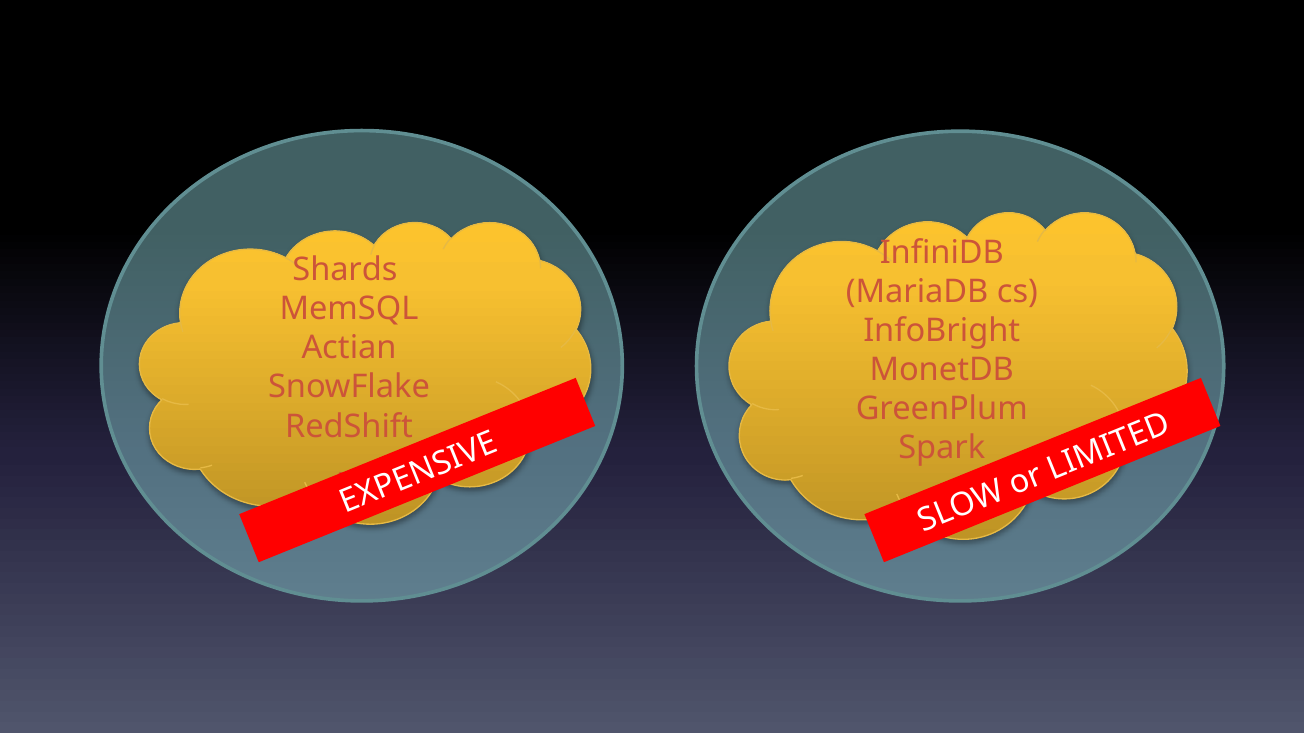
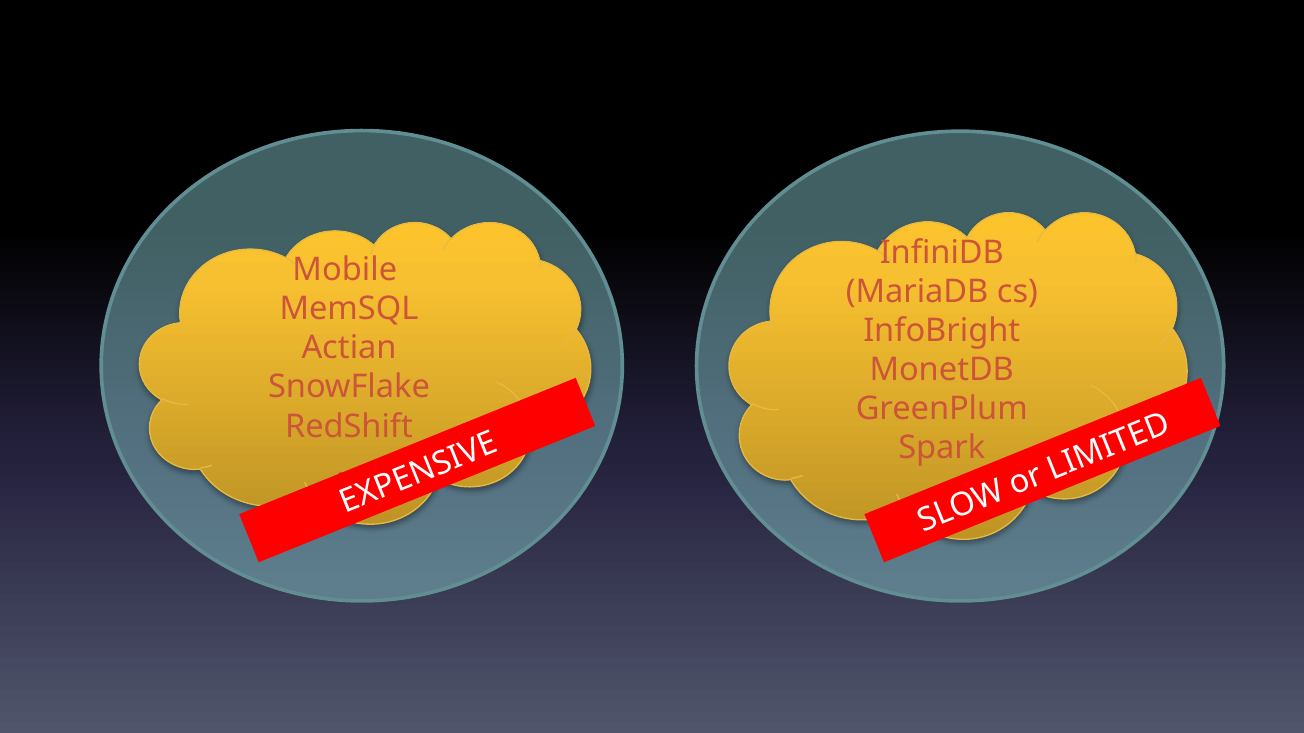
Shards: Shards -> Mobile
